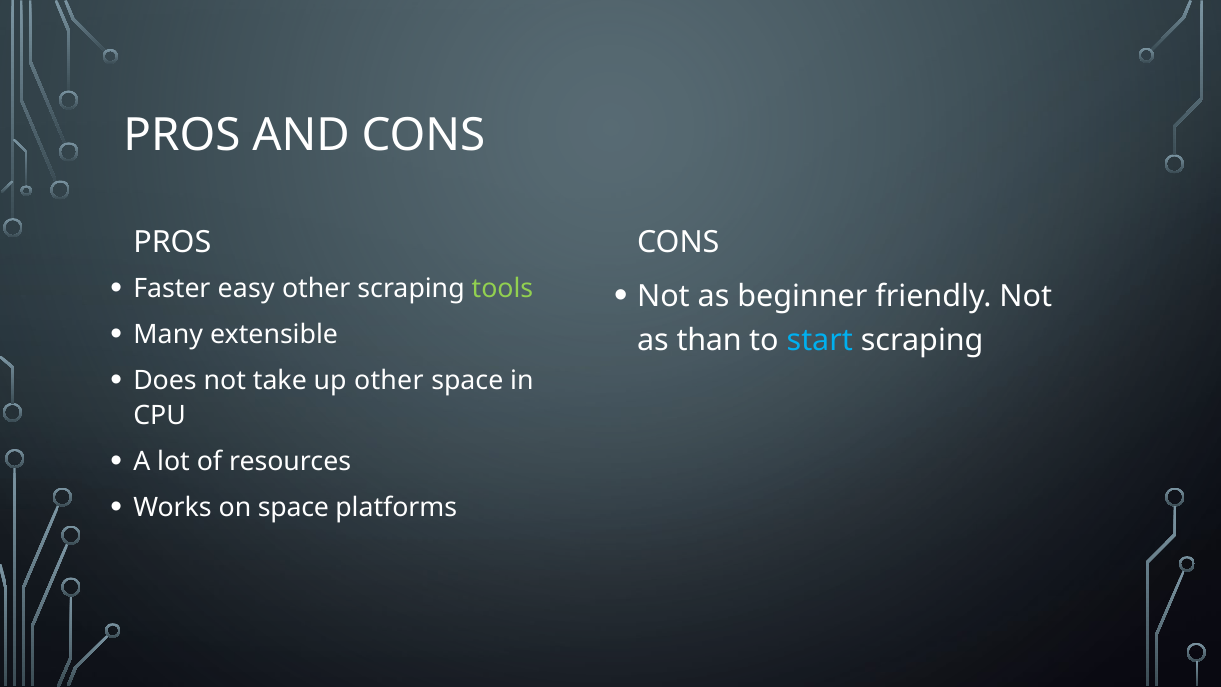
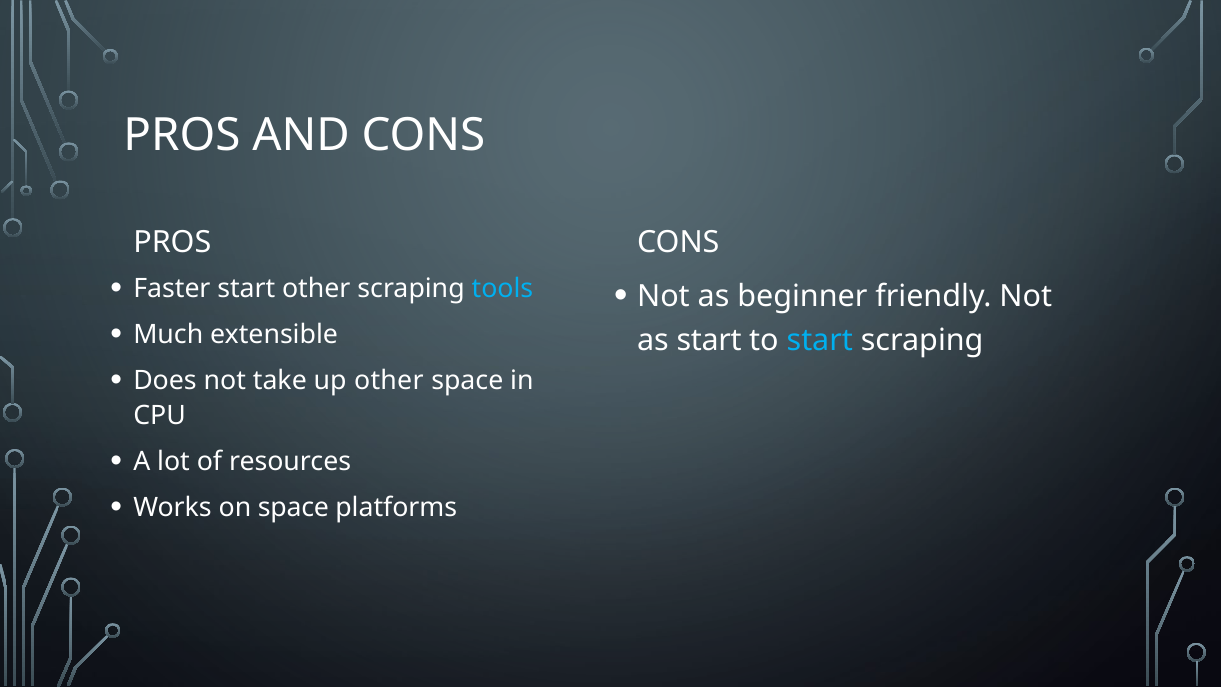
Faster easy: easy -> start
tools colour: light green -> light blue
Many: Many -> Much
as than: than -> start
